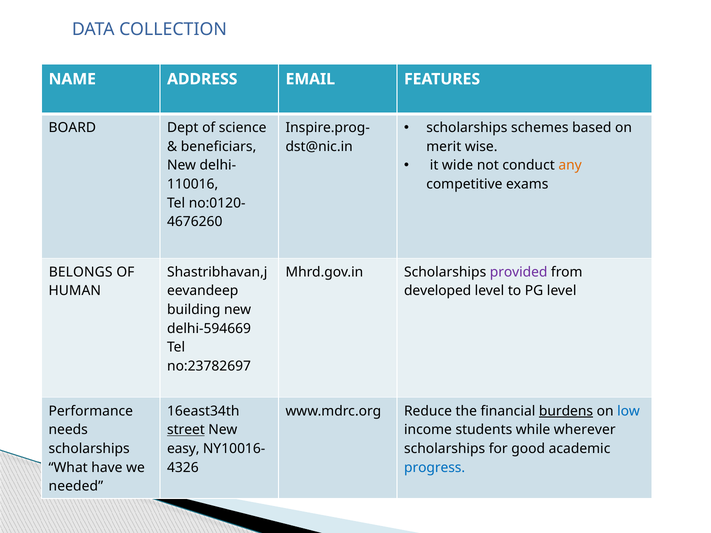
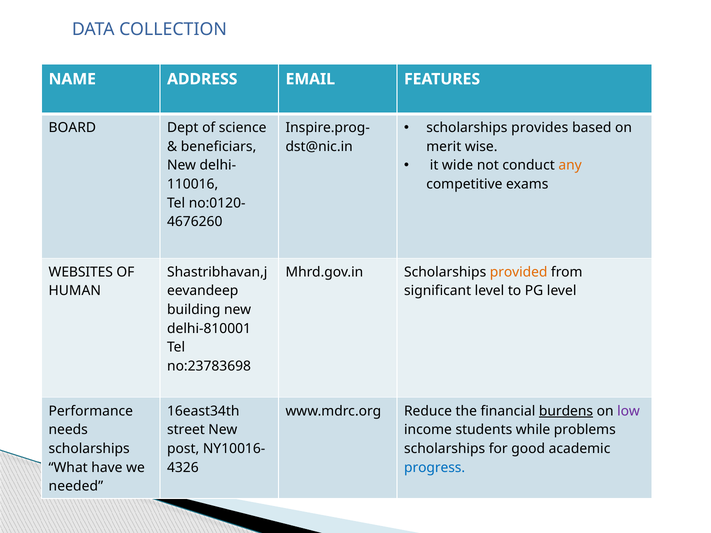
schemes: schemes -> provides
BELONGS: BELONGS -> WEBSITES
provided colour: purple -> orange
developed: developed -> significant
delhi-594669: delhi-594669 -> delhi-810001
no:23782697: no:23782697 -> no:23783698
low colour: blue -> purple
street underline: present -> none
wherever: wherever -> problems
easy: easy -> post
